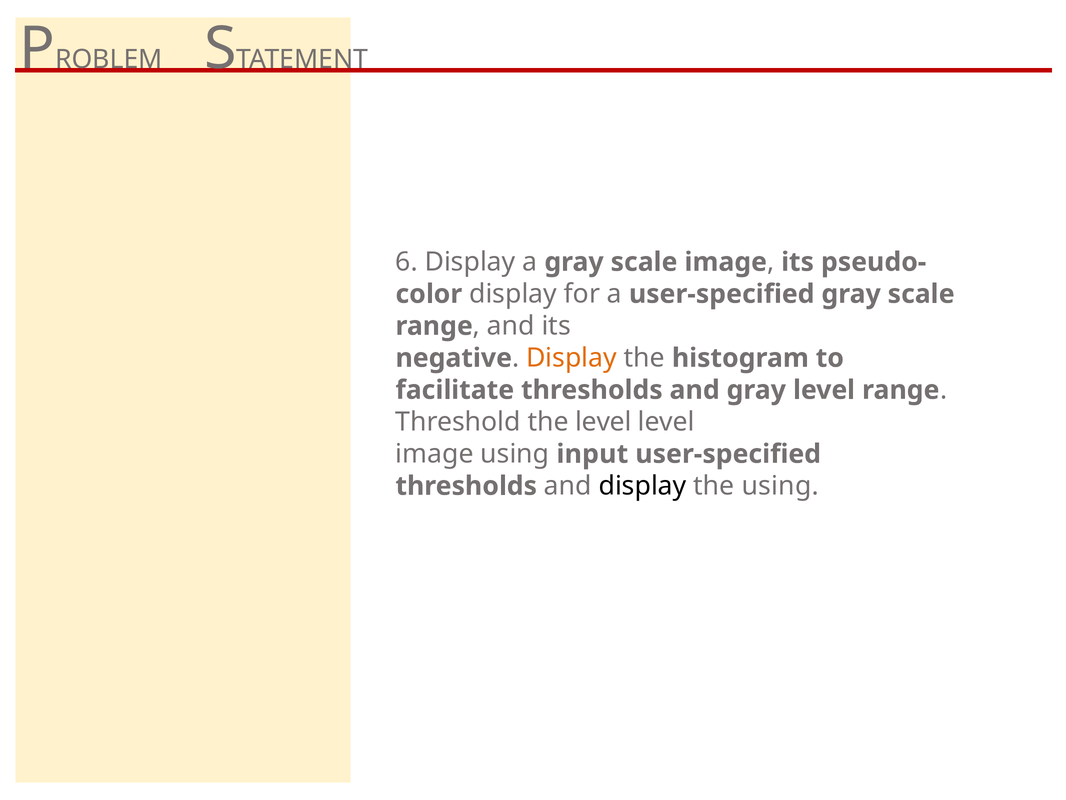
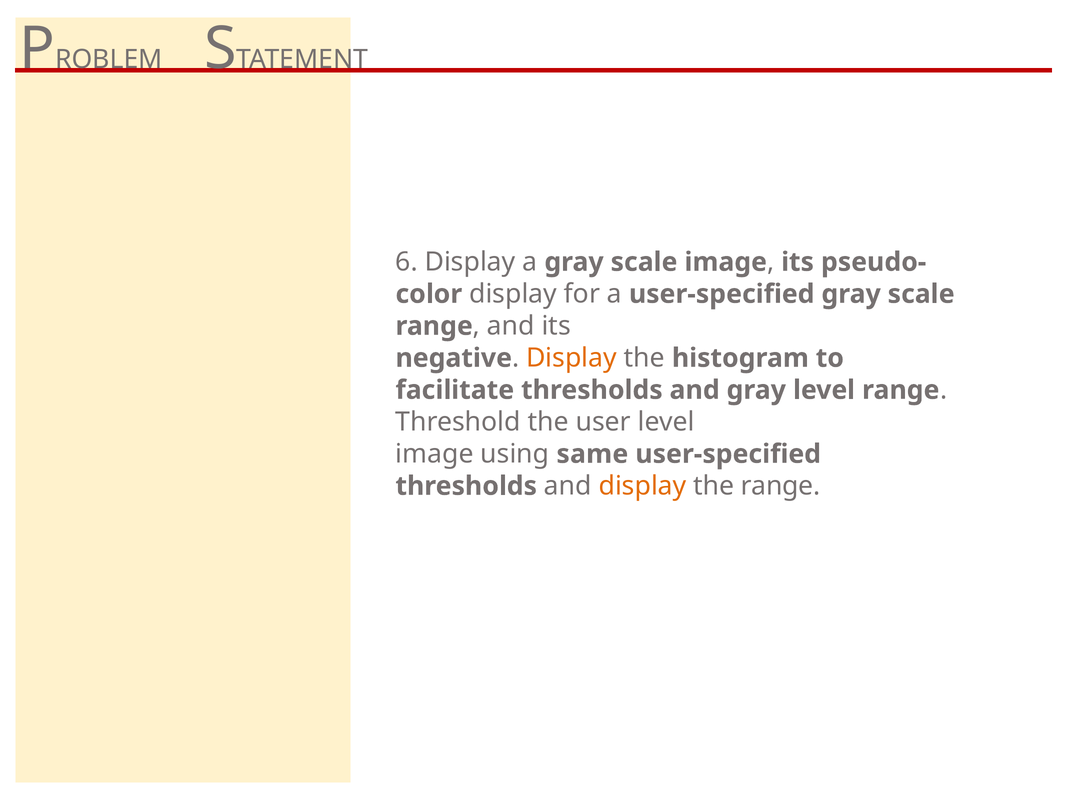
the level: level -> user
input: input -> same
display at (643, 486) colour: black -> orange
the using: using -> range
